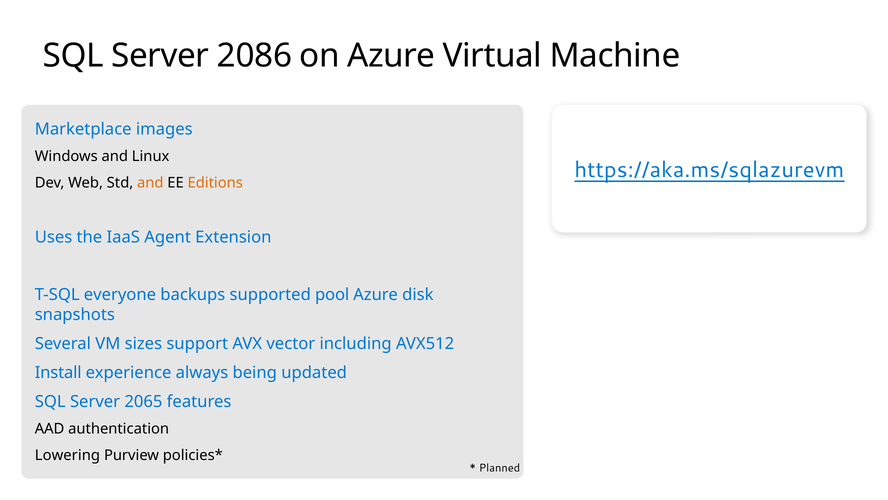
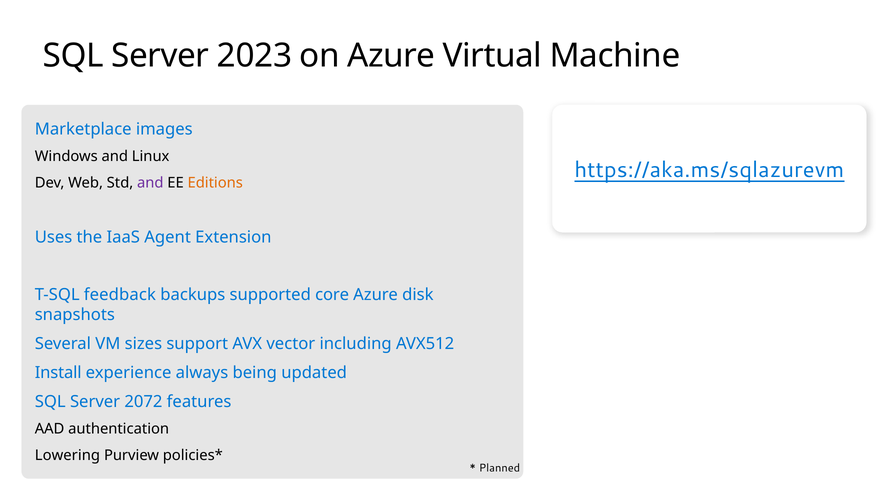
2086: 2086 -> 2023
and at (150, 183) colour: orange -> purple
everyone: everyone -> feedback
pool: pool -> core
2065: 2065 -> 2072
